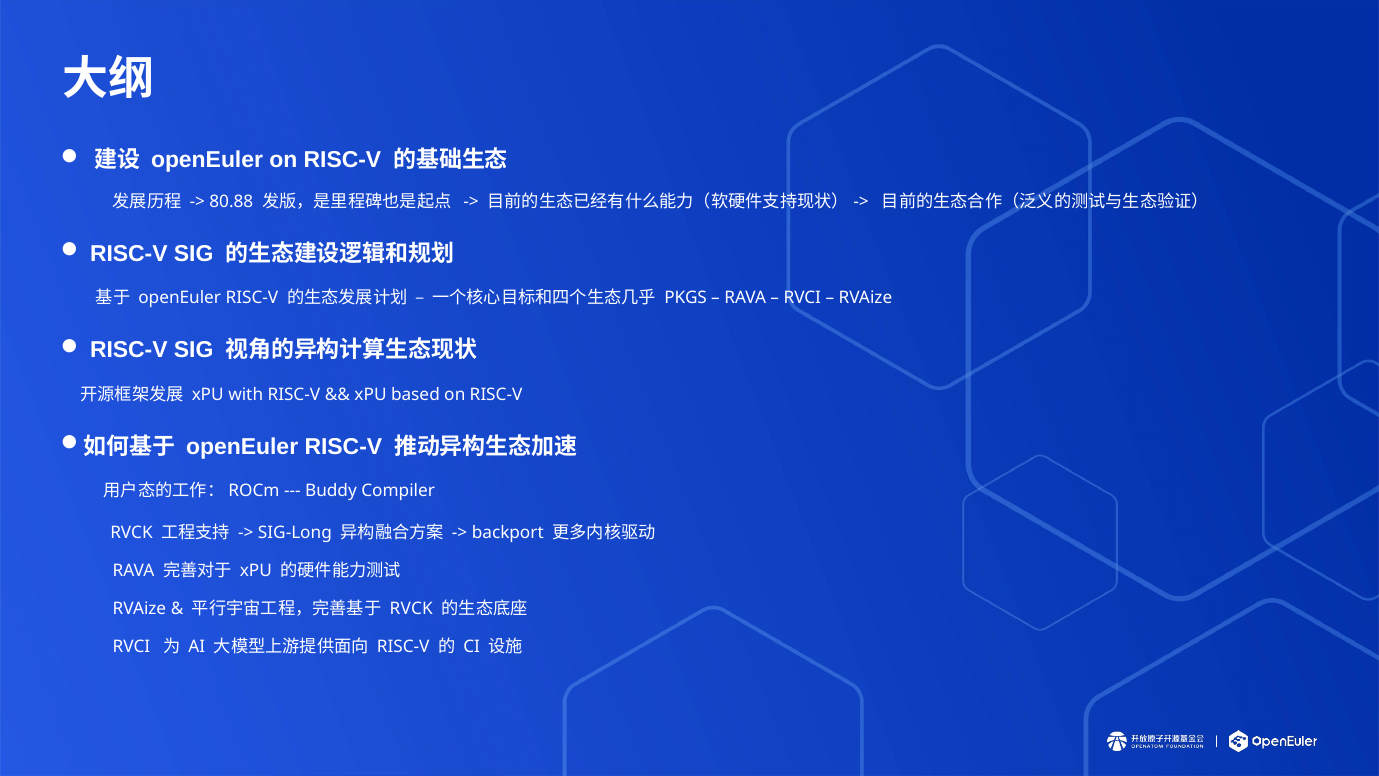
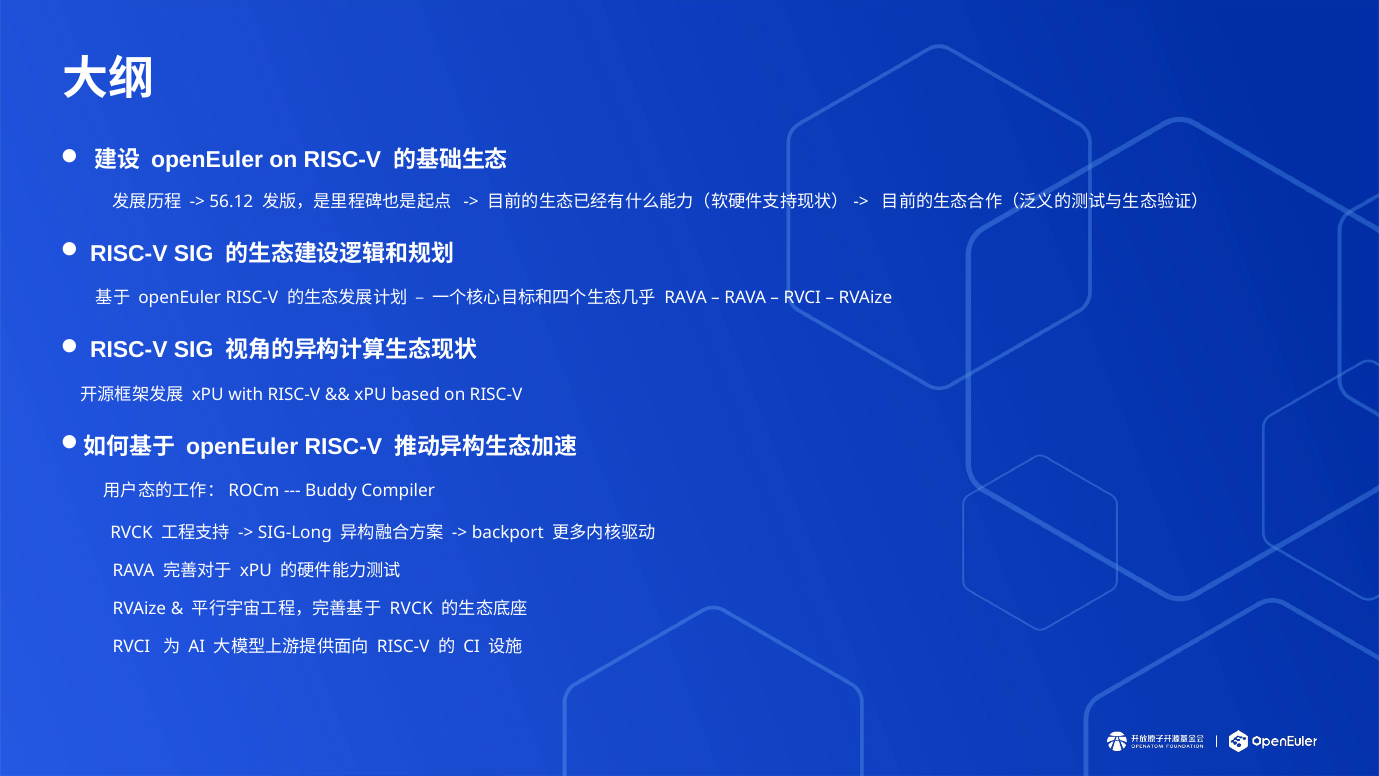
80.88: 80.88 -> 56.12
PKGS at (686, 298): PKGS -> RAVA
